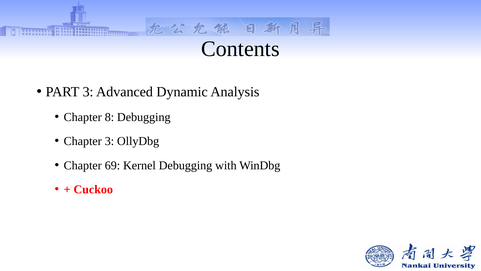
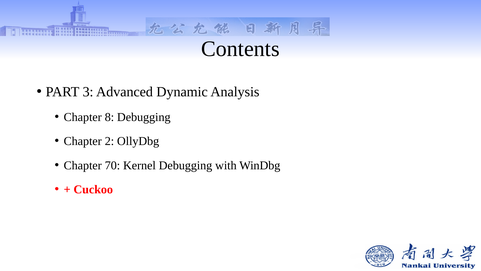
Chapter 3: 3 -> 2
69: 69 -> 70
